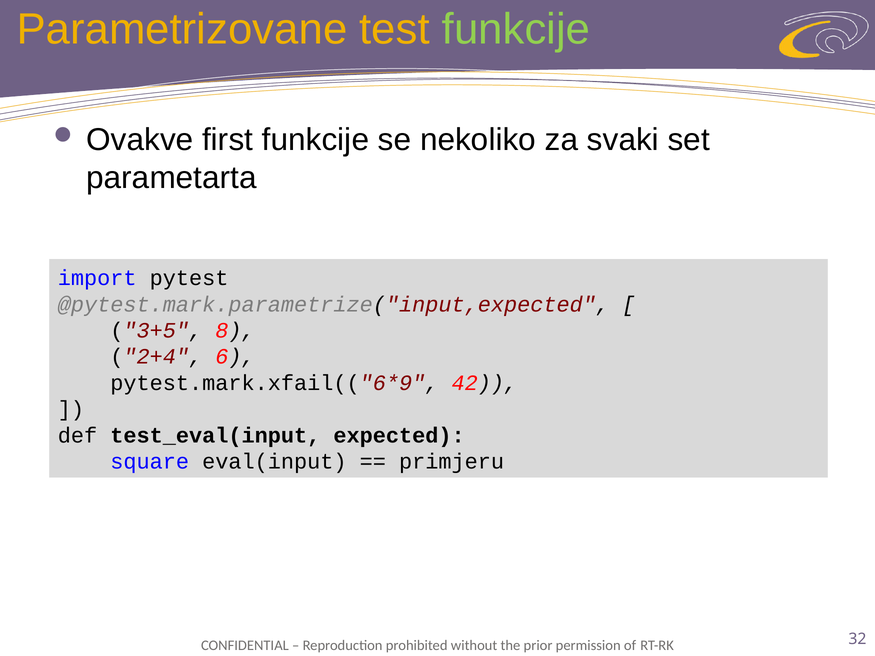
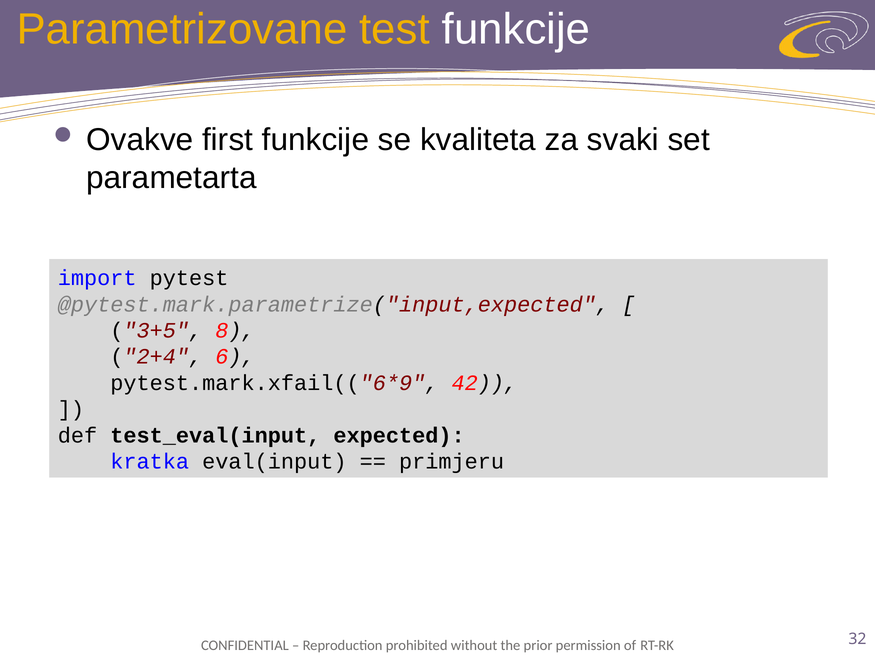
funkcije at (516, 29) colour: light green -> white
nekoliko: nekoliko -> kvaliteta
square: square -> kratka
